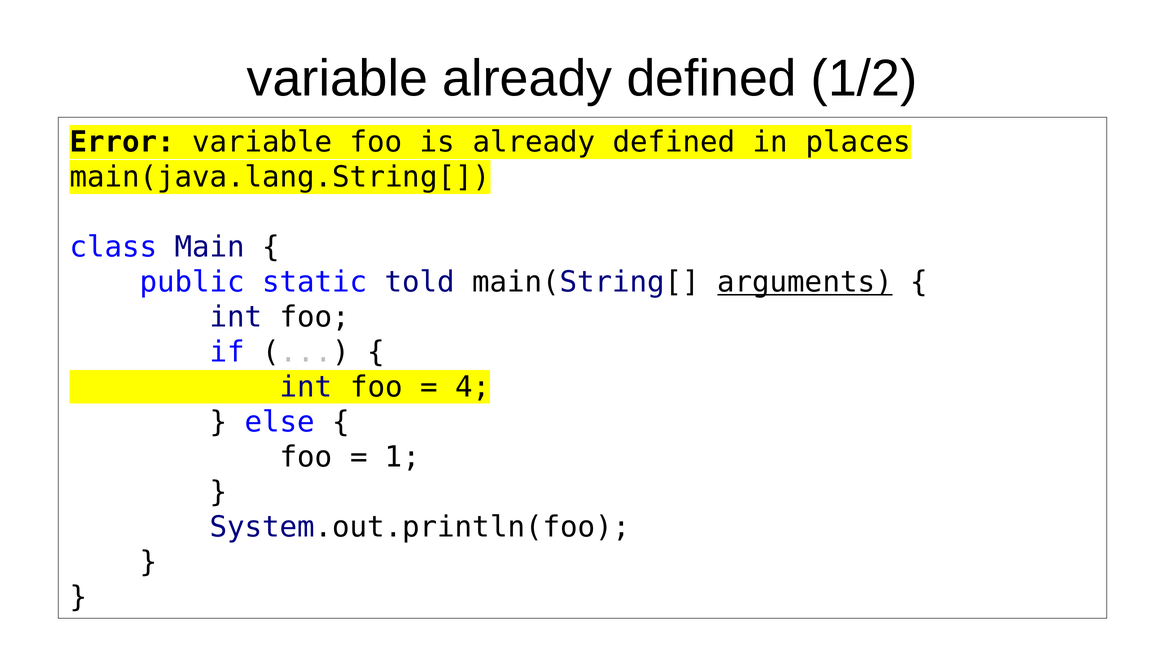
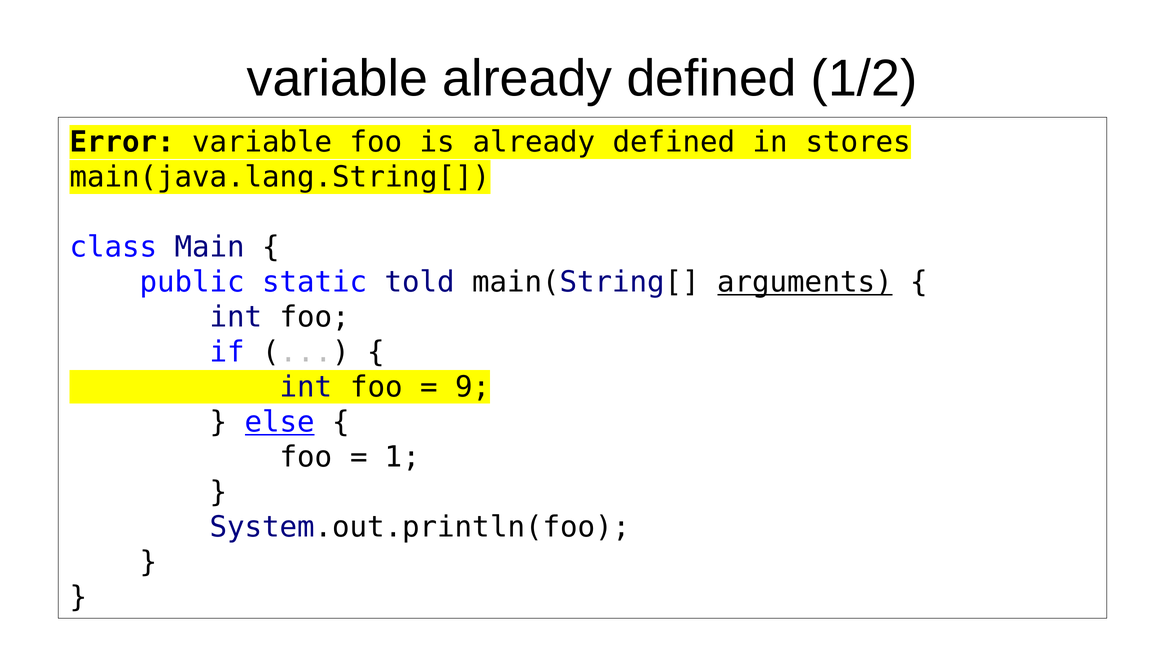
places: places -> stores
4: 4 -> 9
else underline: none -> present
